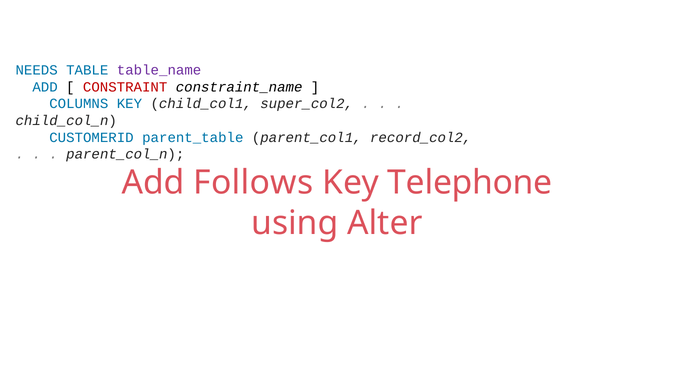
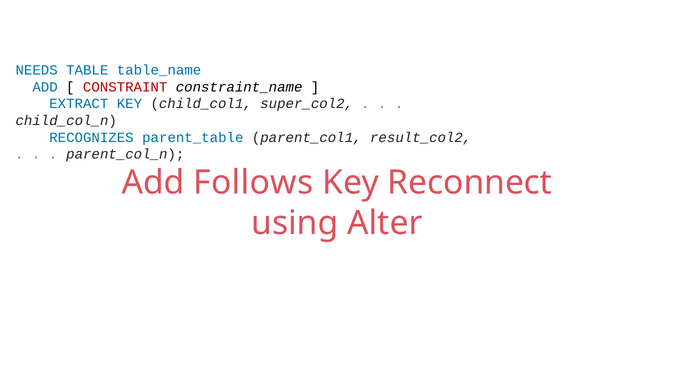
table_name colour: purple -> blue
COLUMNS: COLUMNS -> EXTRACT
CUSTOMERID: CUSTOMERID -> RECOGNIZES
record_col2: record_col2 -> result_col2
Telephone: Telephone -> Reconnect
